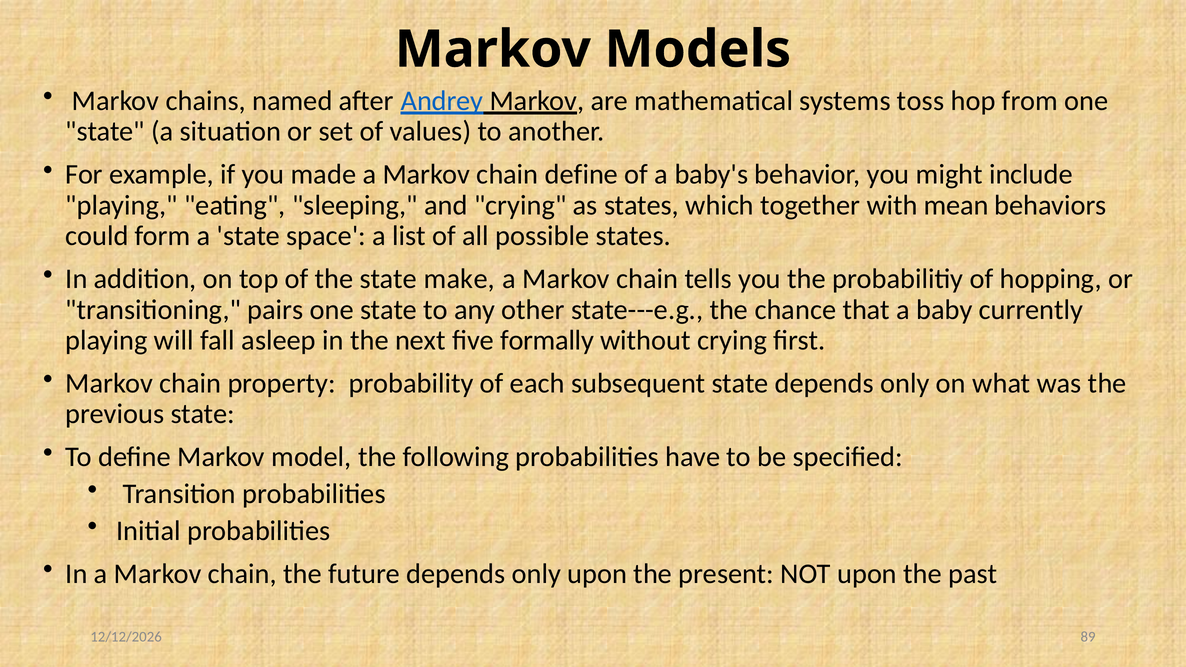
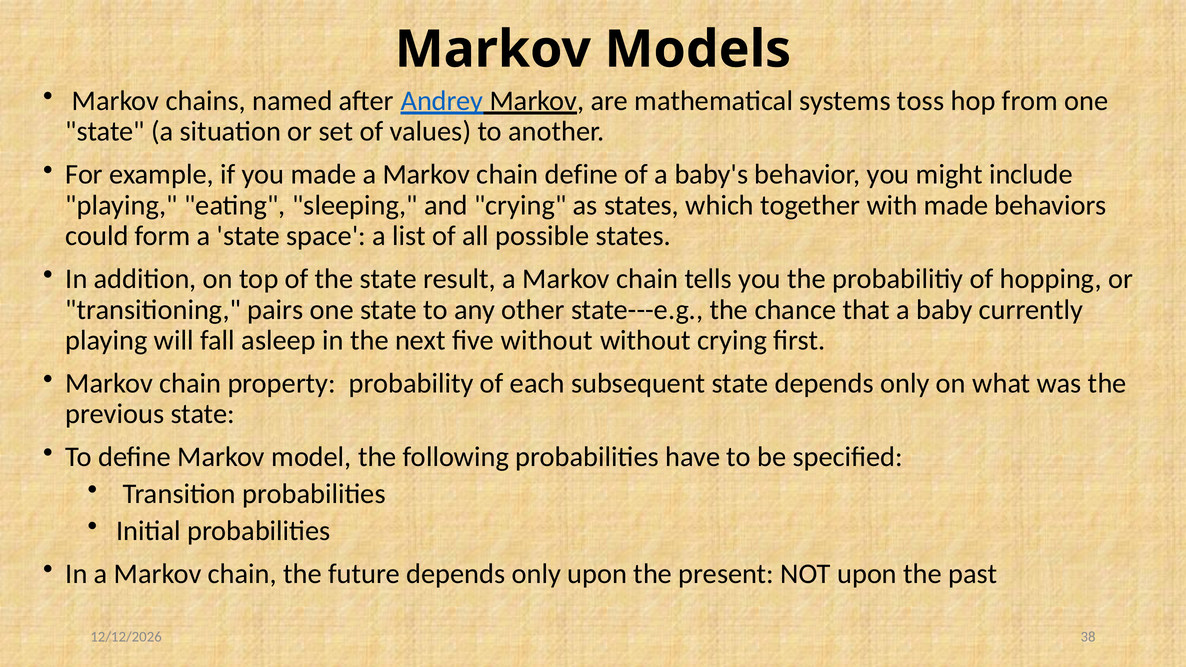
with mean: mean -> made
make: make -> result
five formally: formally -> without
89: 89 -> 38
